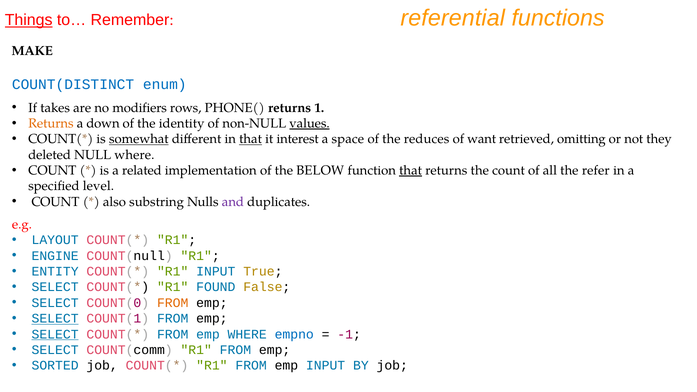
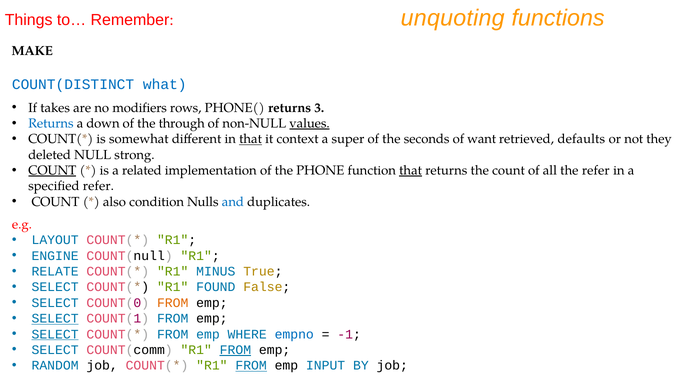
referential: referential -> unquoting
Things underline: present -> none
enum: enum -> what
1: 1 -> 3
Returns at (51, 123) colour: orange -> blue
identity: identity -> through
somewhat underline: present -> none
interest: interest -> context
space: space -> super
reduces: reduces -> seconds
omitting: omitting -> defaults
NULL where: where -> strong
COUNT at (52, 170) underline: none -> present
BELOW: BELOW -> PHONE
specified level: level -> refer
substring: substring -> condition
and colour: purple -> blue
ENTITY: ENTITY -> RELATE
R1 INPUT: INPUT -> MINUS
FROM at (235, 350) underline: none -> present
SORTED: SORTED -> RANDOM
FROM at (251, 366) underline: none -> present
